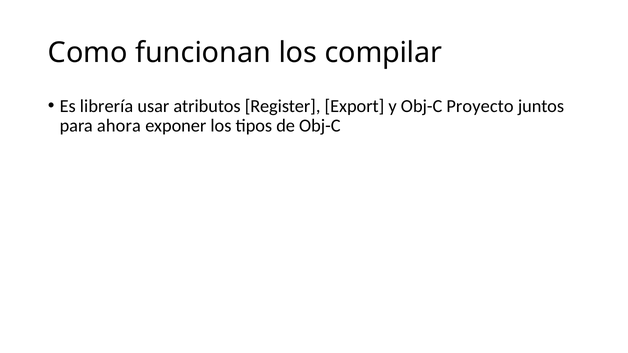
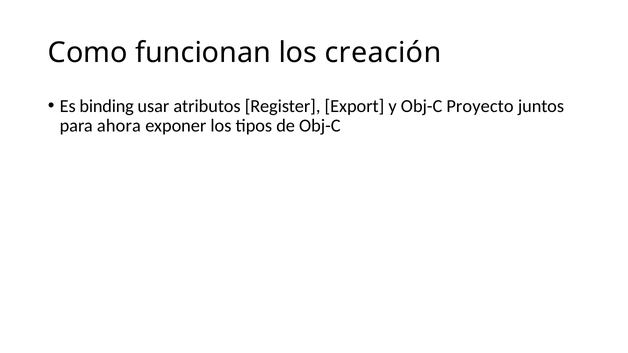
compilar: compilar -> creación
librería: librería -> binding
